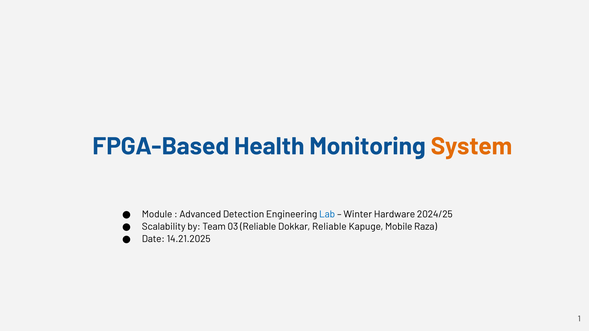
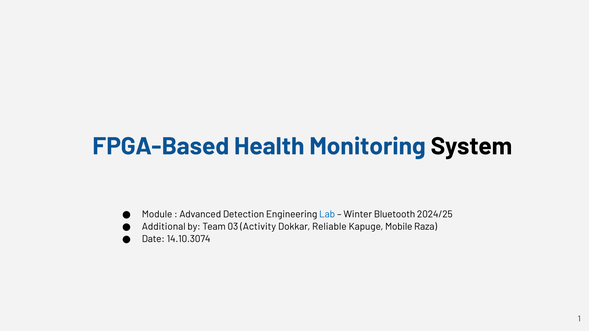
System colour: orange -> black
Hardware: Hardware -> Bluetooth
Scalability: Scalability -> Additional
03 Reliable: Reliable -> Activity
14.21.2025: 14.21.2025 -> 14.10.3074
